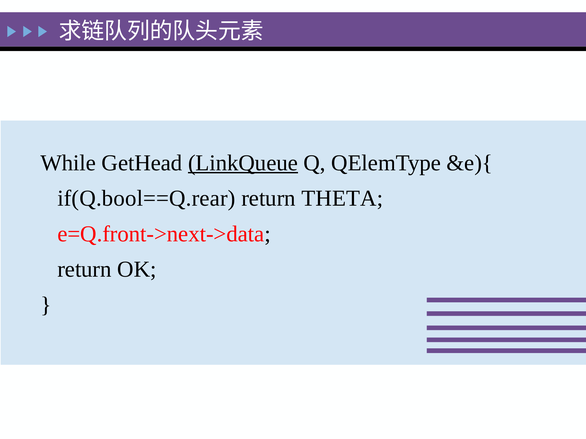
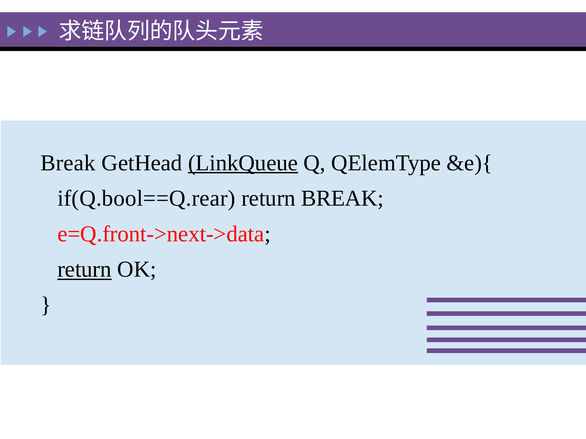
While at (68, 163): While -> Break
return THETA: THETA -> BREAK
return at (84, 270) underline: none -> present
